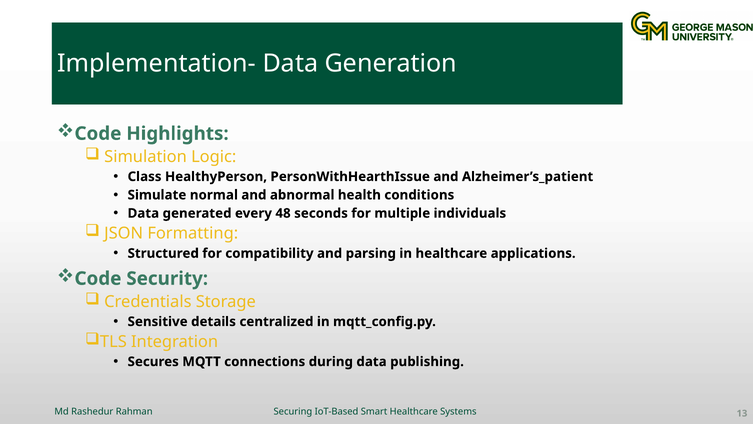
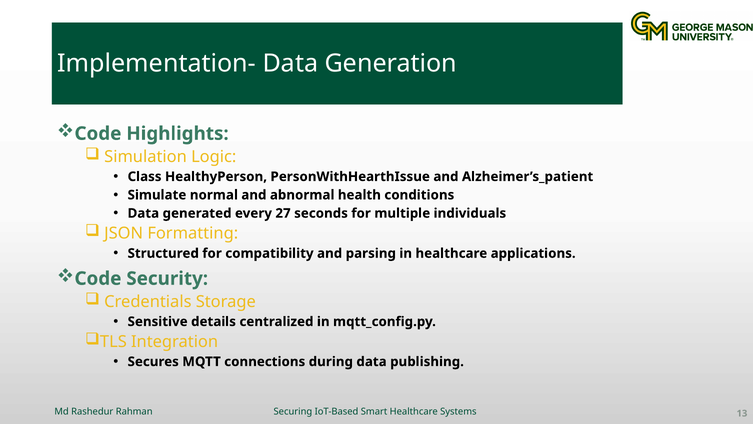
48: 48 -> 27
